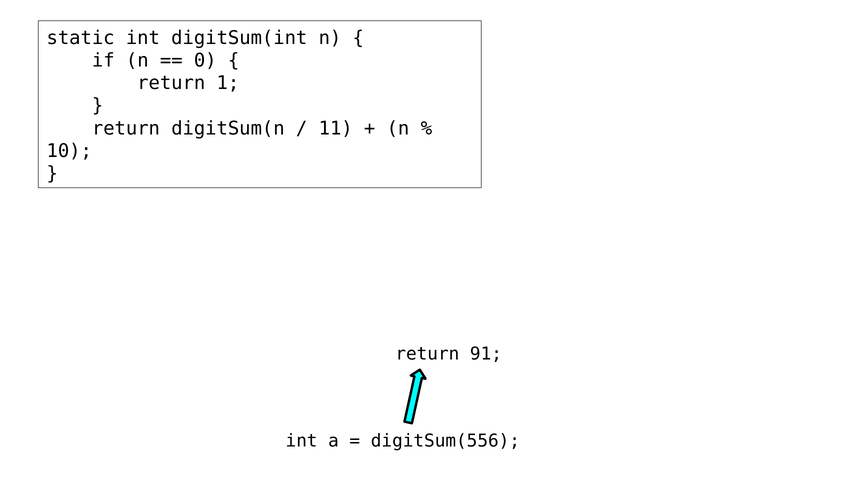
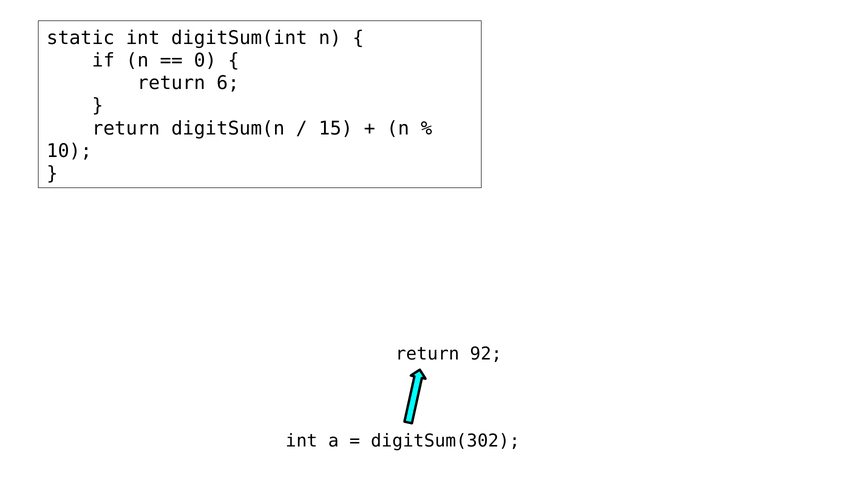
1: 1 -> 6
11: 11 -> 15
91: 91 -> 92
digitSum(556: digitSum(556 -> digitSum(302
